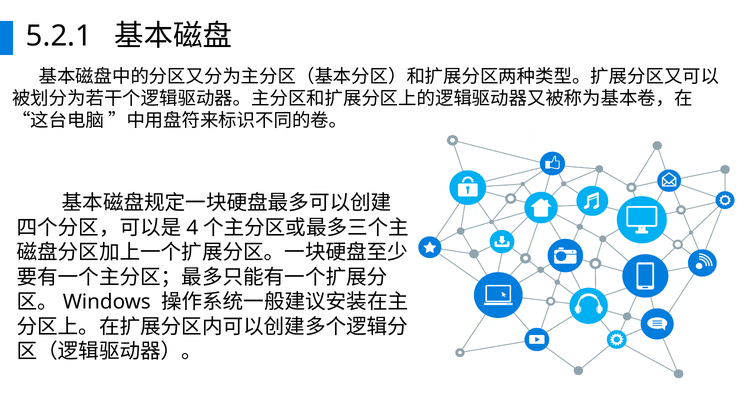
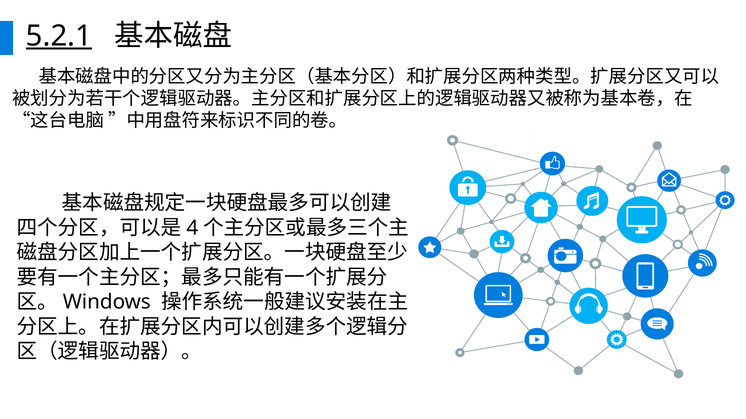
5.2.1 underline: none -> present
